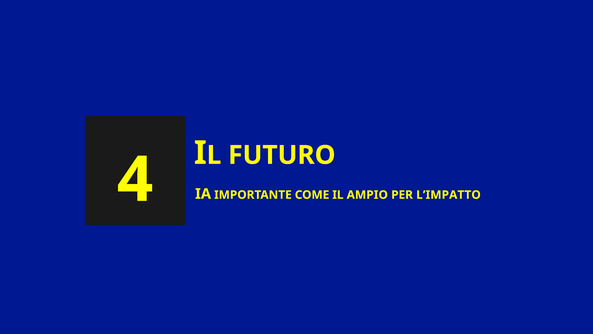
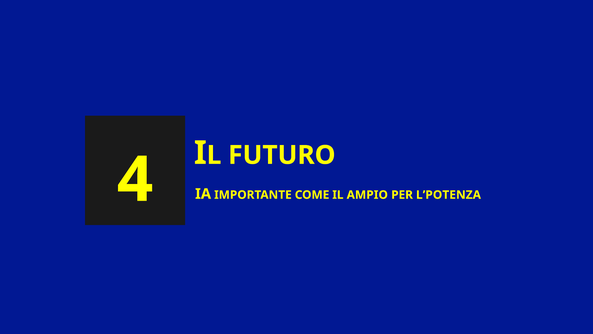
L’IMPATTO: L’IMPATTO -> L’POTENZA
